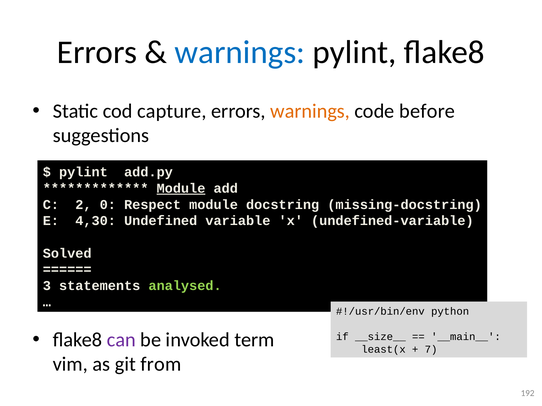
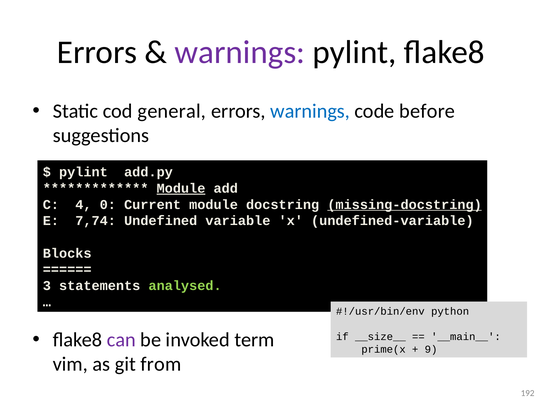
warnings at (240, 52) colour: blue -> purple
capture: capture -> general
warnings at (310, 111) colour: orange -> blue
2: 2 -> 4
Respect: Respect -> Current
missing-docstring underline: none -> present
4,30: 4,30 -> 7,74
Solved: Solved -> Blocks
least(x: least(x -> prime(x
7: 7 -> 9
